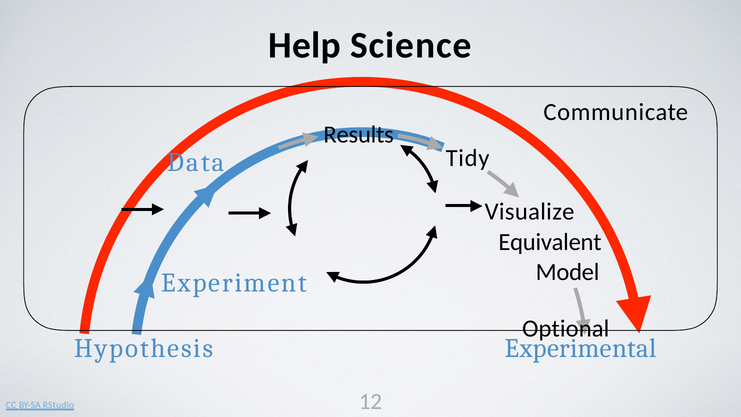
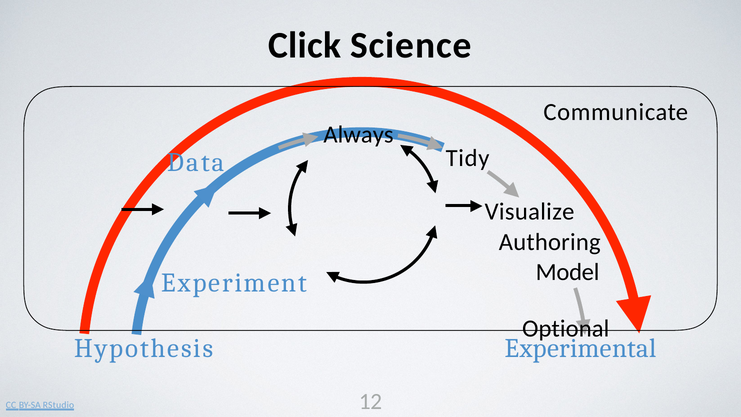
Help: Help -> Click
Results: Results -> Always
Equivalent: Equivalent -> Authoring
